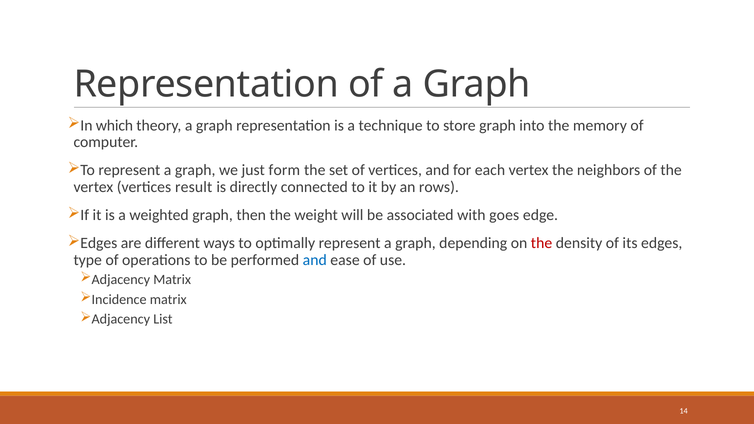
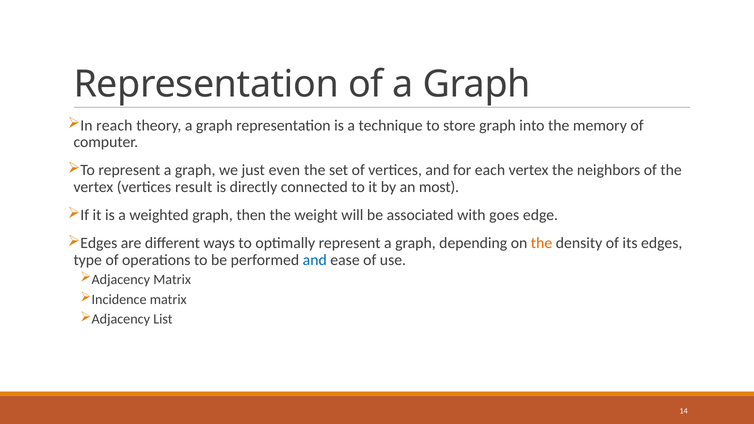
which: which -> reach
form: form -> even
rows: rows -> most
the at (542, 243) colour: red -> orange
